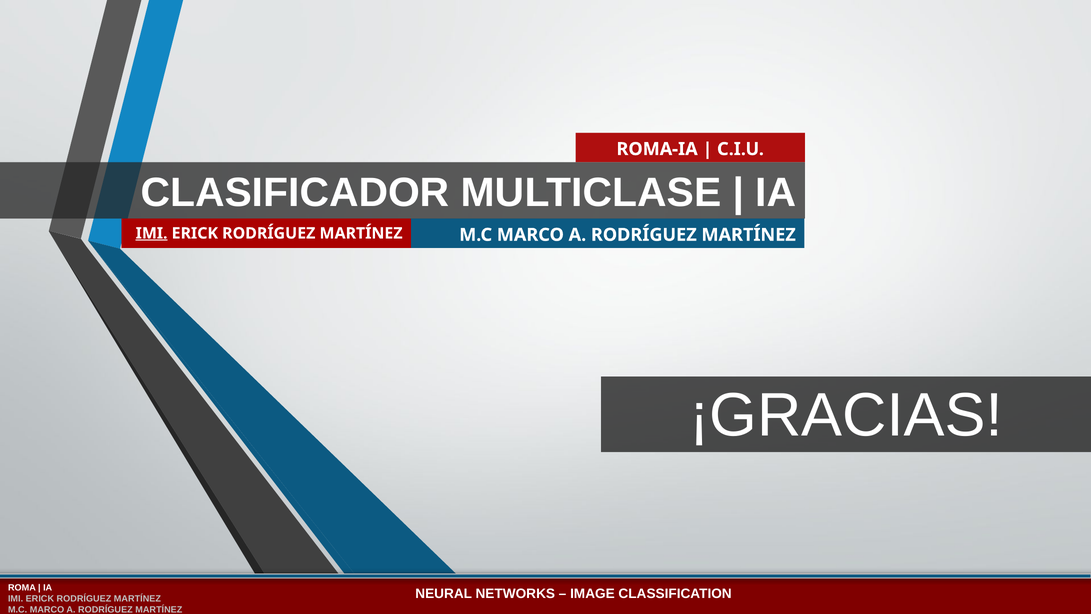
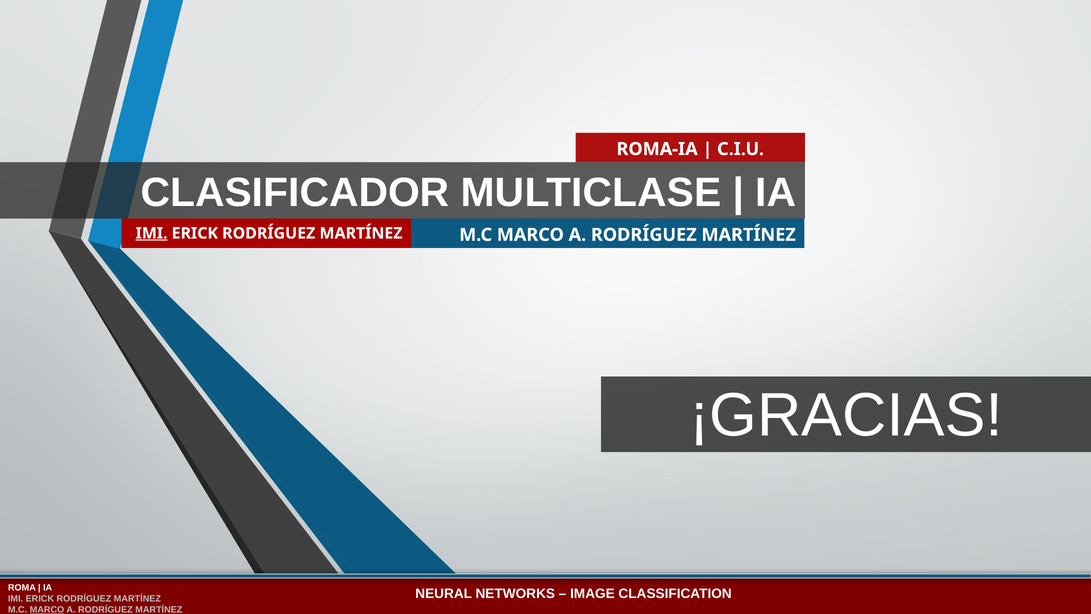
MARCO at (47, 609) underline: none -> present
